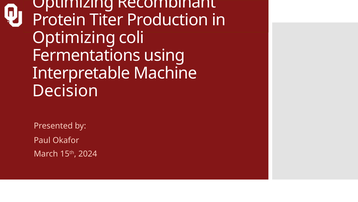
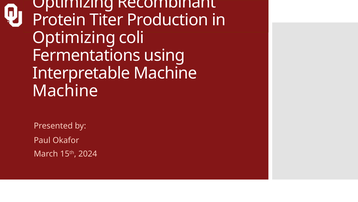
Decision at (65, 91): Decision -> Machine
